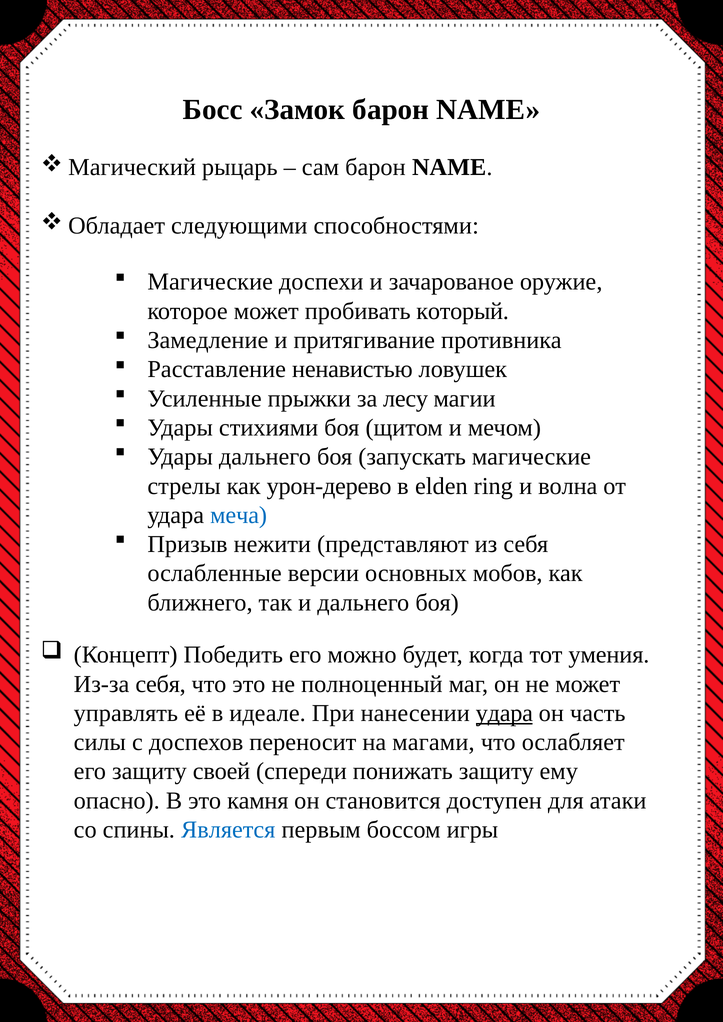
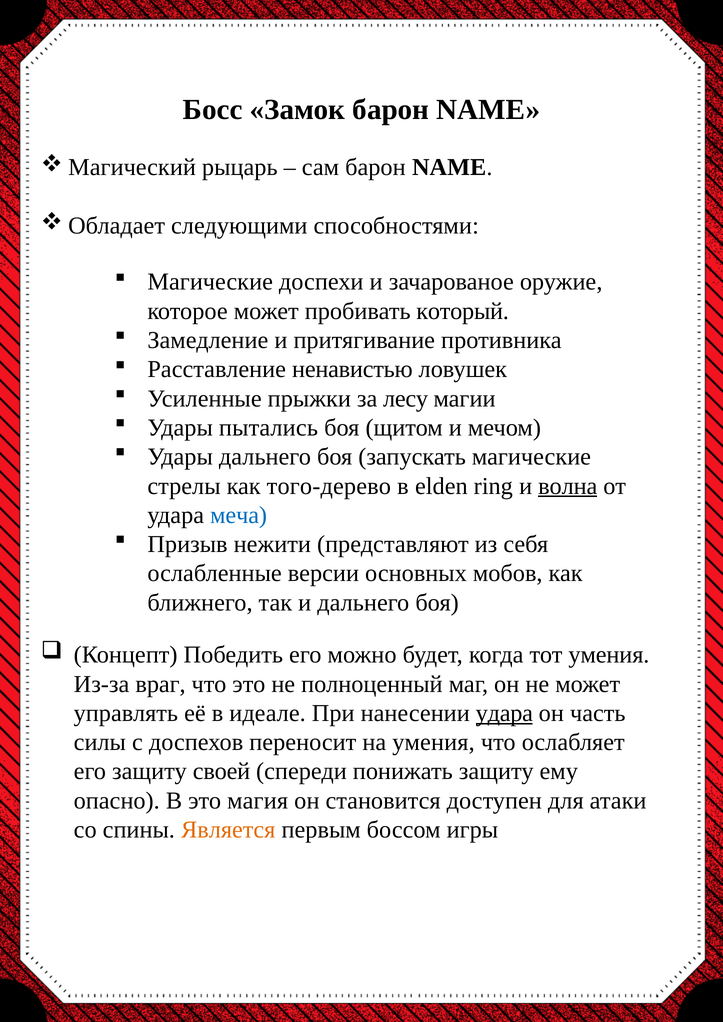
стихиями: стихиями -> пытались
урон-дерево: урон-дерево -> того-дерево
волна underline: none -> present
Из-за себя: себя -> враг
на магами: магами -> умения
камня: камня -> магия
Является colour: blue -> orange
